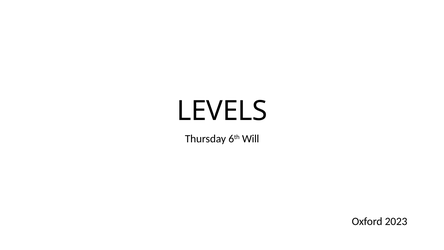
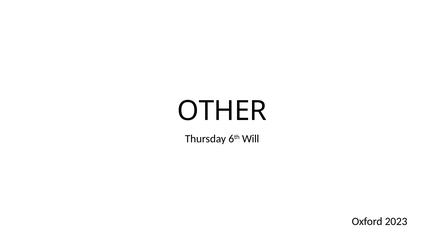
LEVELS: LEVELS -> OTHER
